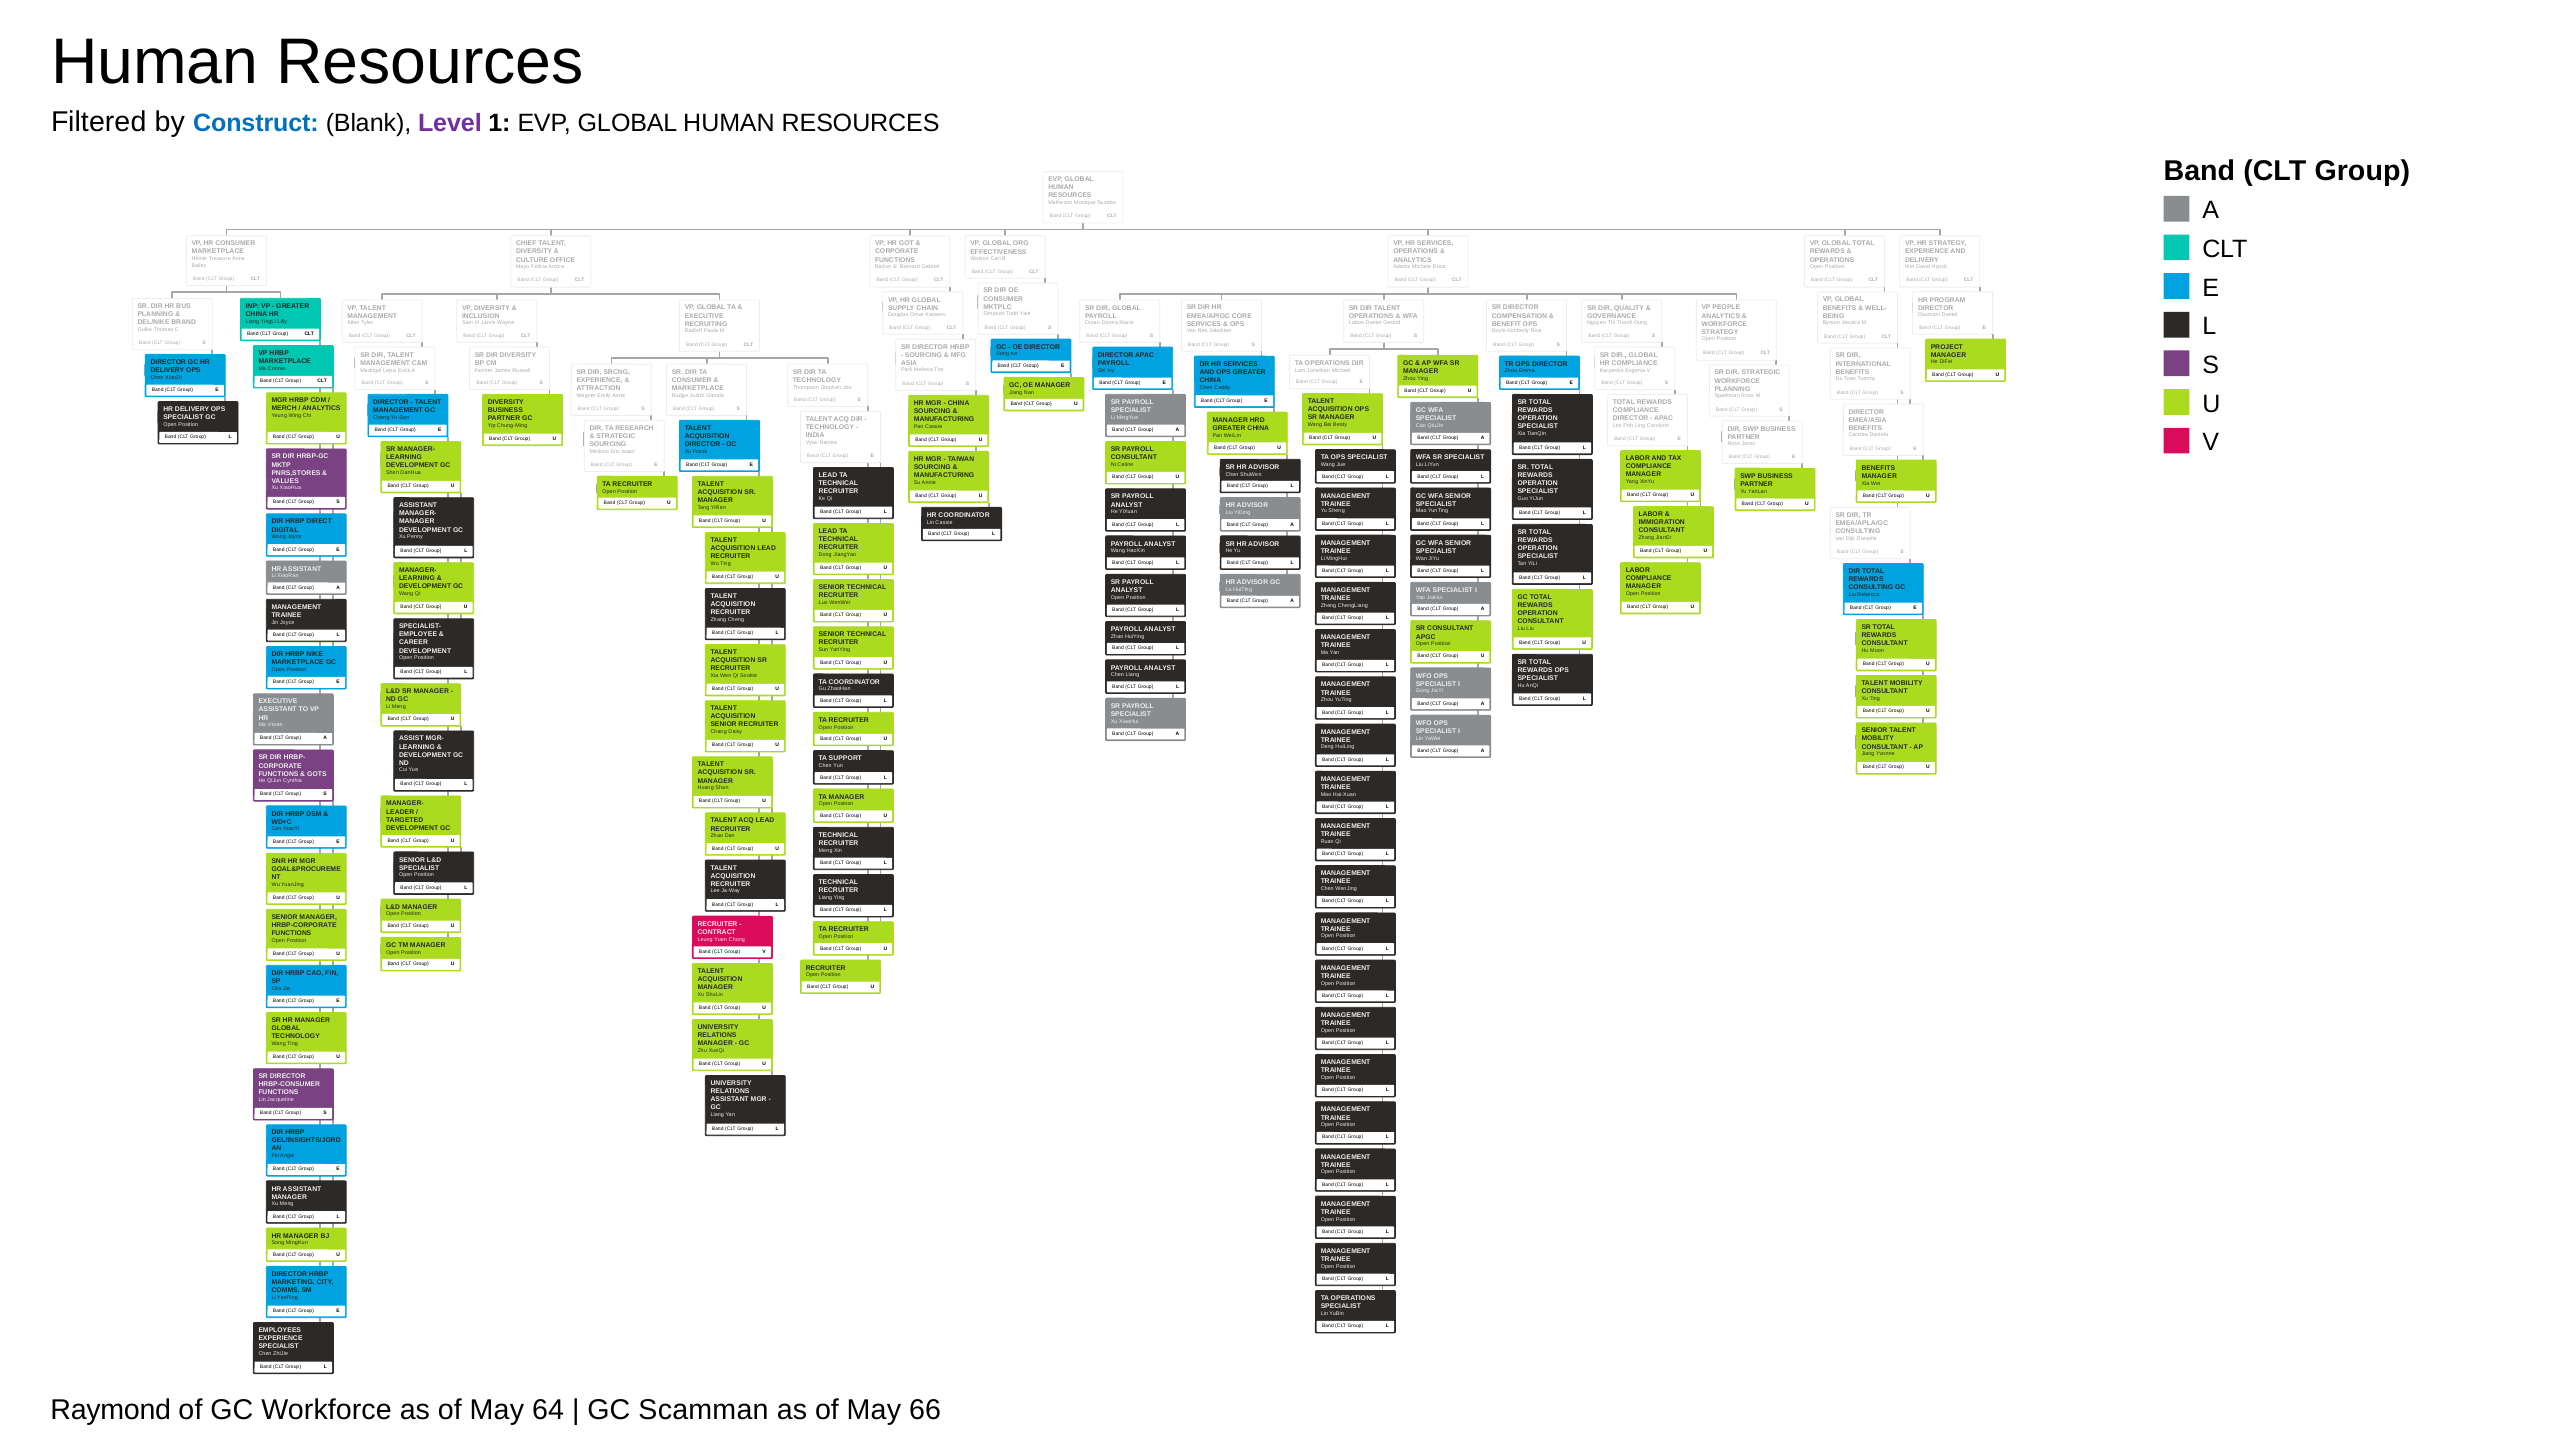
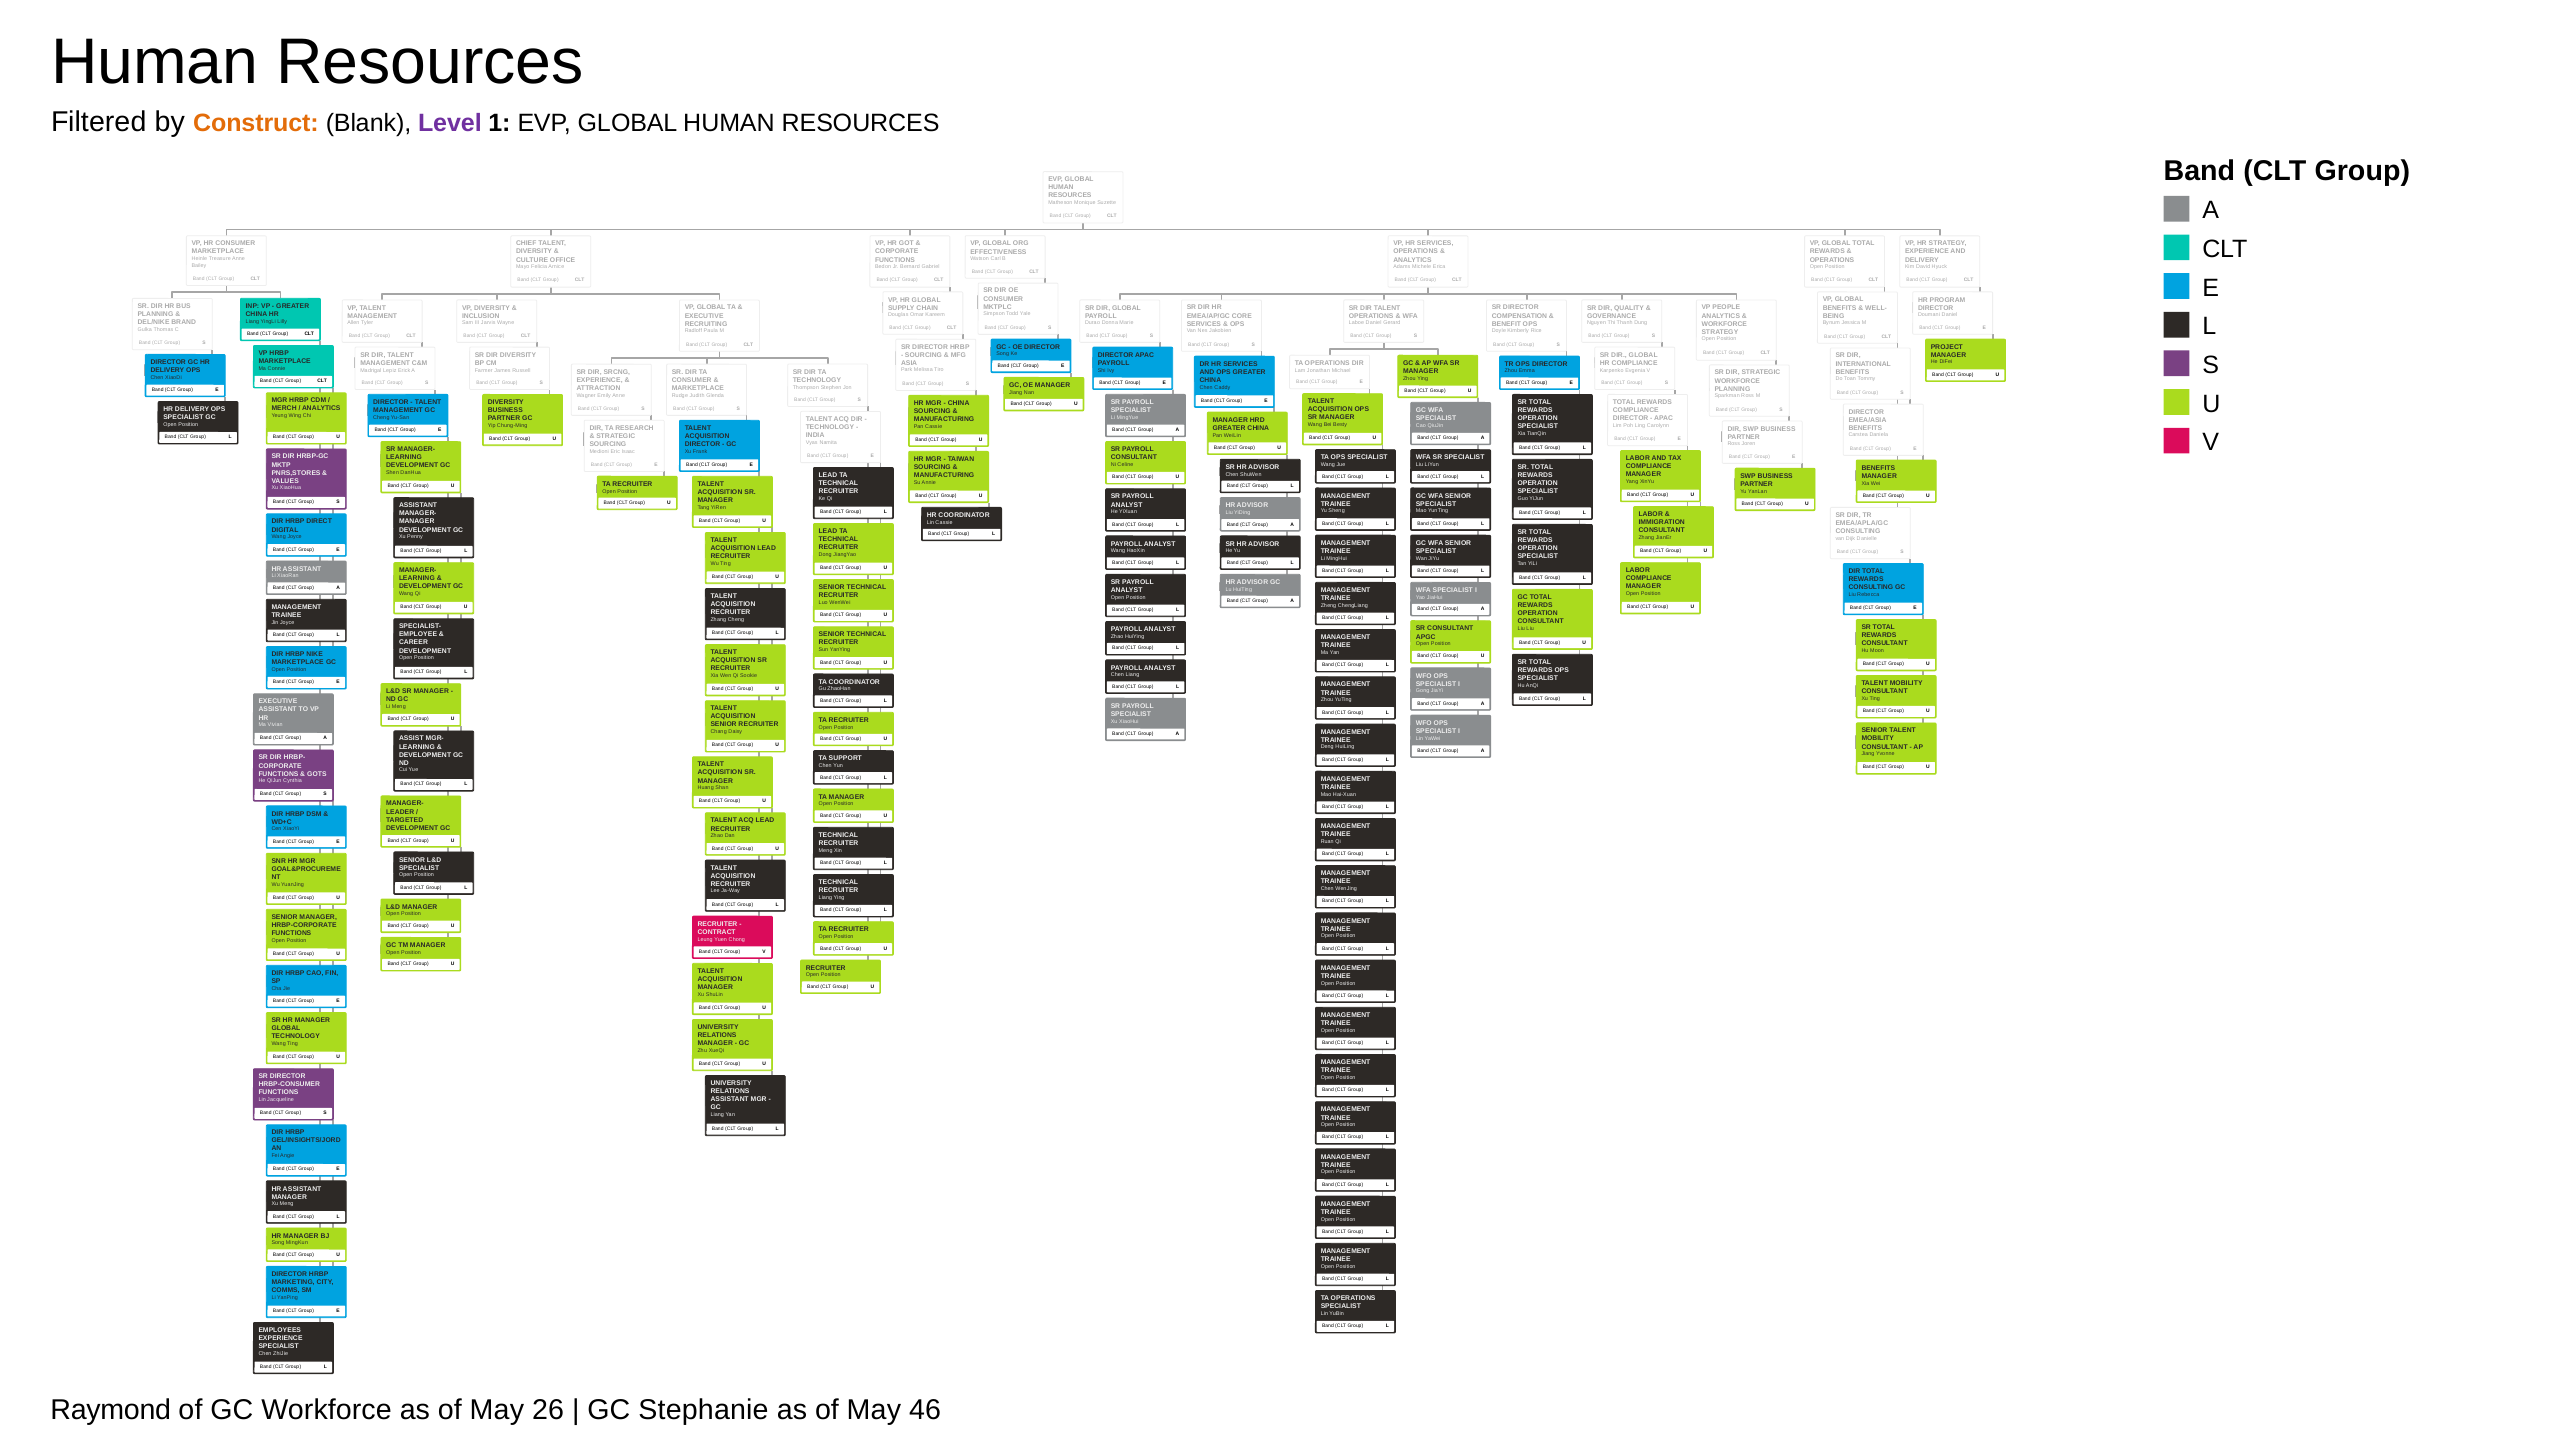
Construct colour: blue -> orange
64: 64 -> 26
Scamman: Scamman -> Stephanie
66: 66 -> 46
